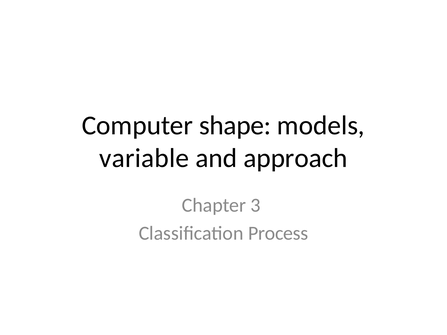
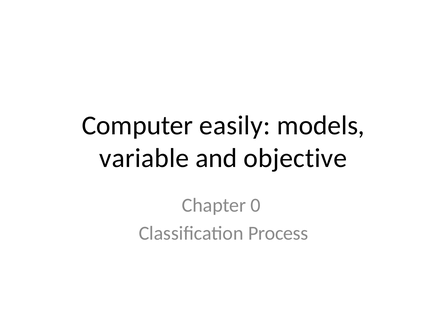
shape: shape -> easily
approach: approach -> objective
3: 3 -> 0
